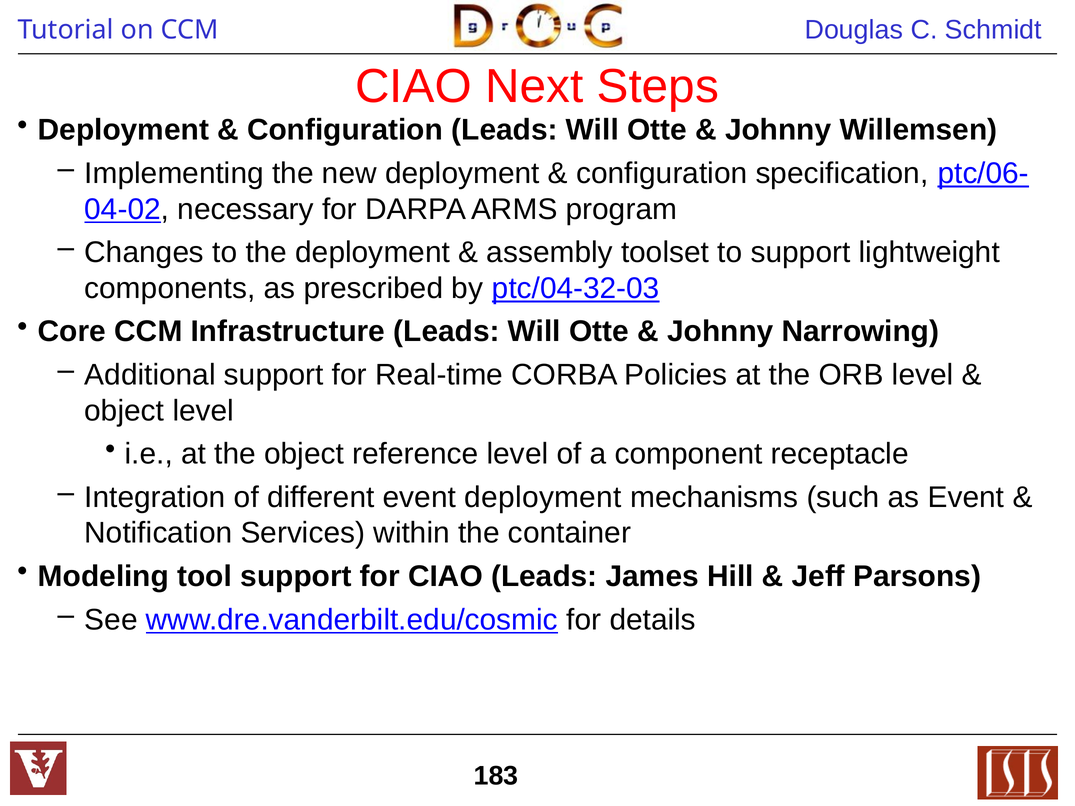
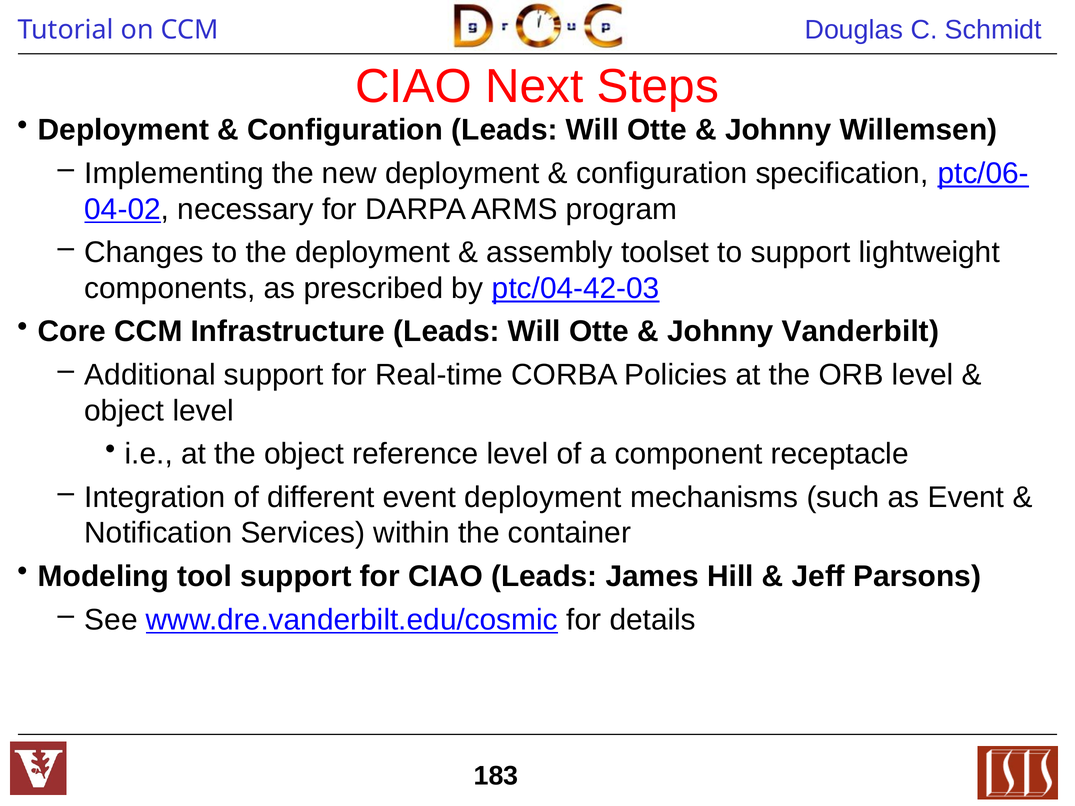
ptc/04-32-03: ptc/04-32-03 -> ptc/04-42-03
Narrowing: Narrowing -> Vanderbilt
